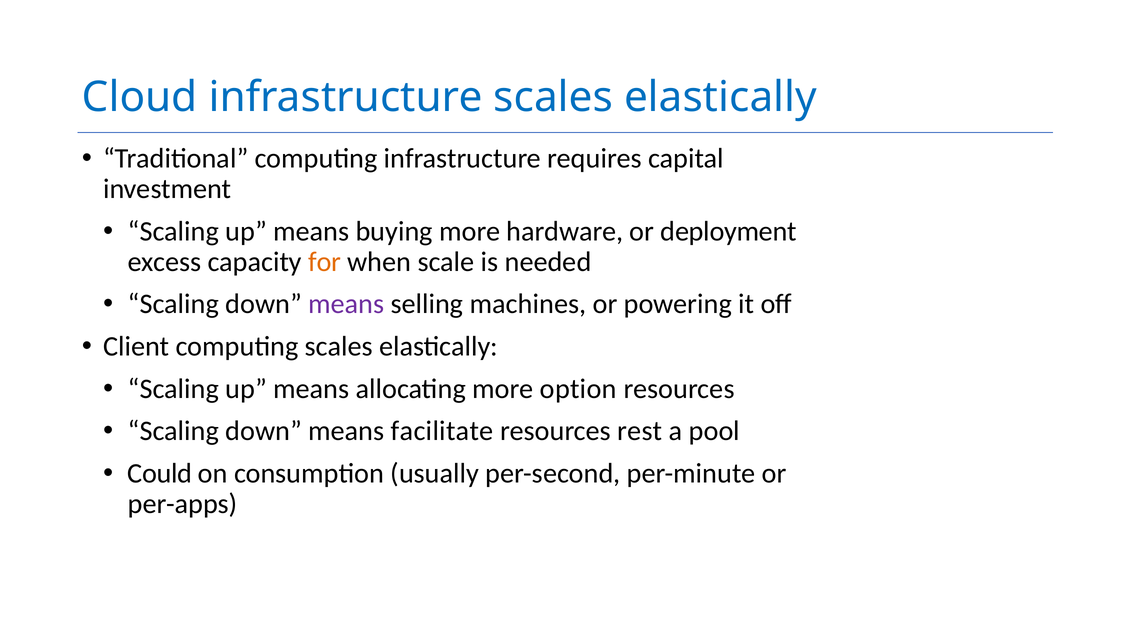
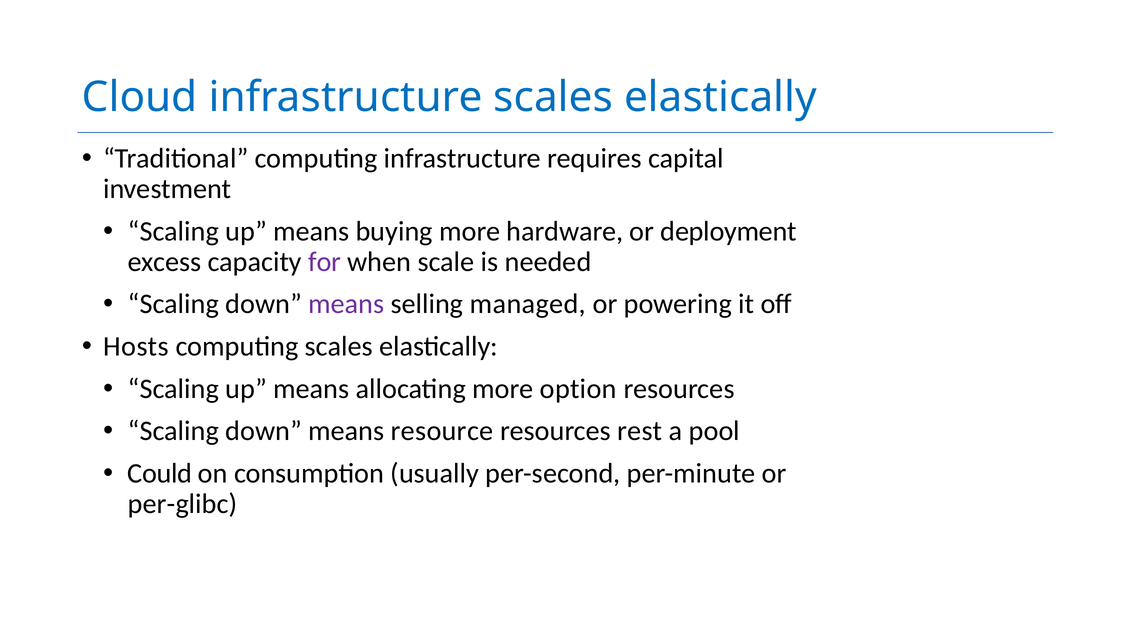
for colour: orange -> purple
machines: machines -> managed
Client: Client -> Hosts
facilitate: facilitate -> resource
per-apps: per-apps -> per-glibc
